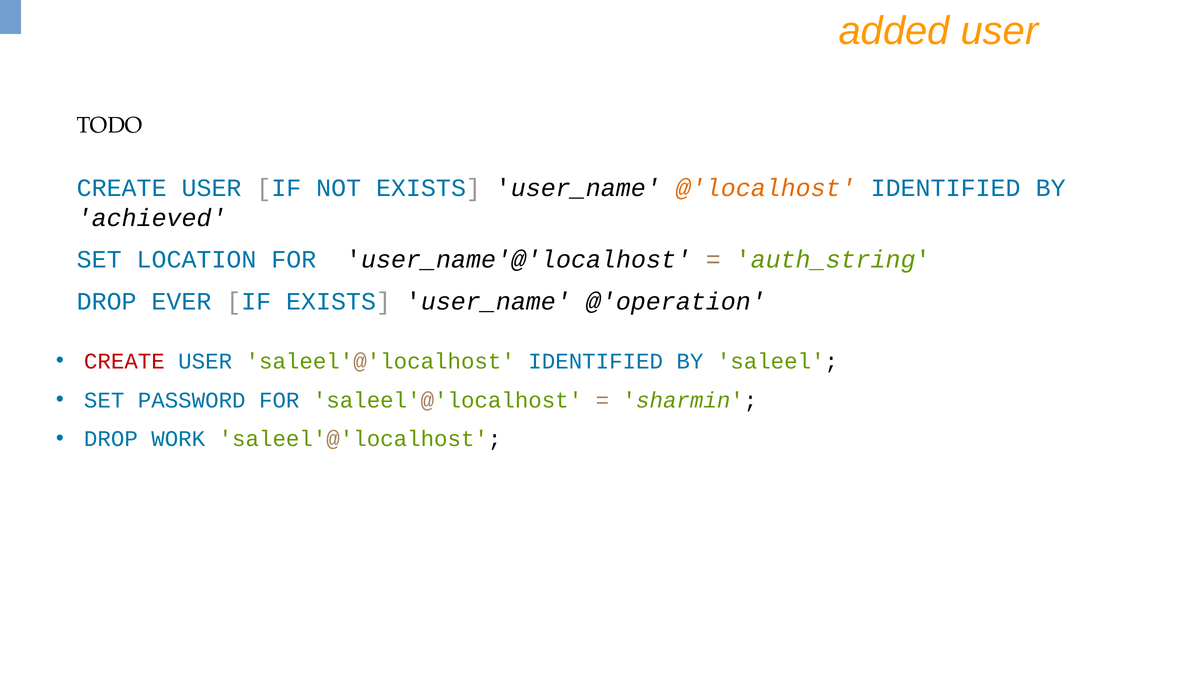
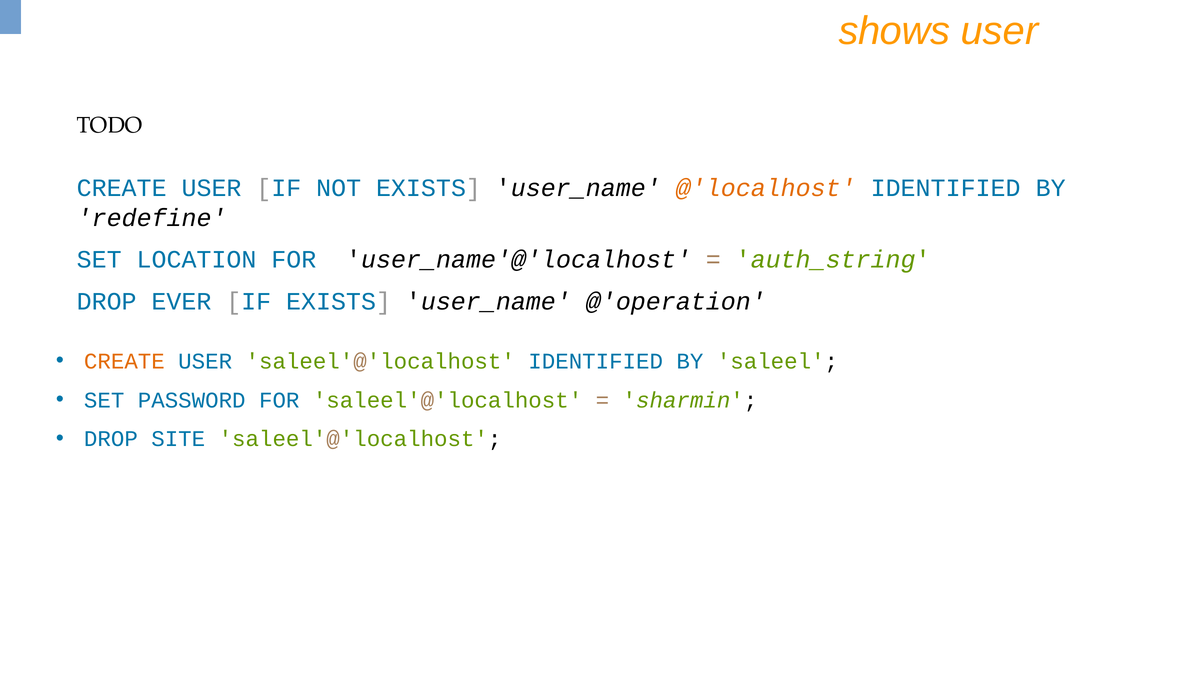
added: added -> shows
achieved: achieved -> redefine
CREATE at (124, 361) colour: red -> orange
WORK: WORK -> SITE
